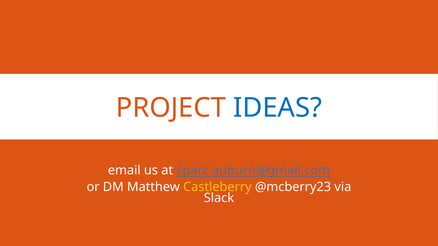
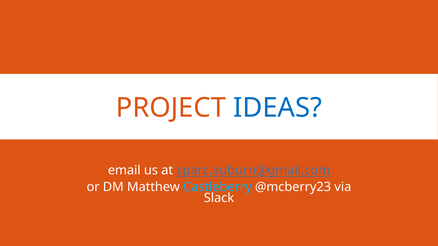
Castleberry colour: yellow -> light blue
